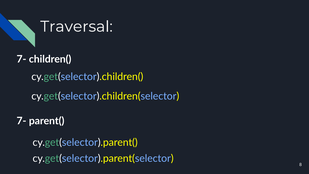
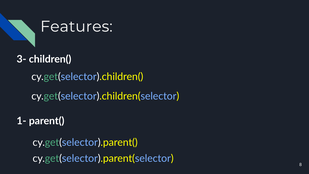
Traversal: Traversal -> Features
7- at (21, 59): 7- -> 3-
7- at (21, 121): 7- -> 1-
